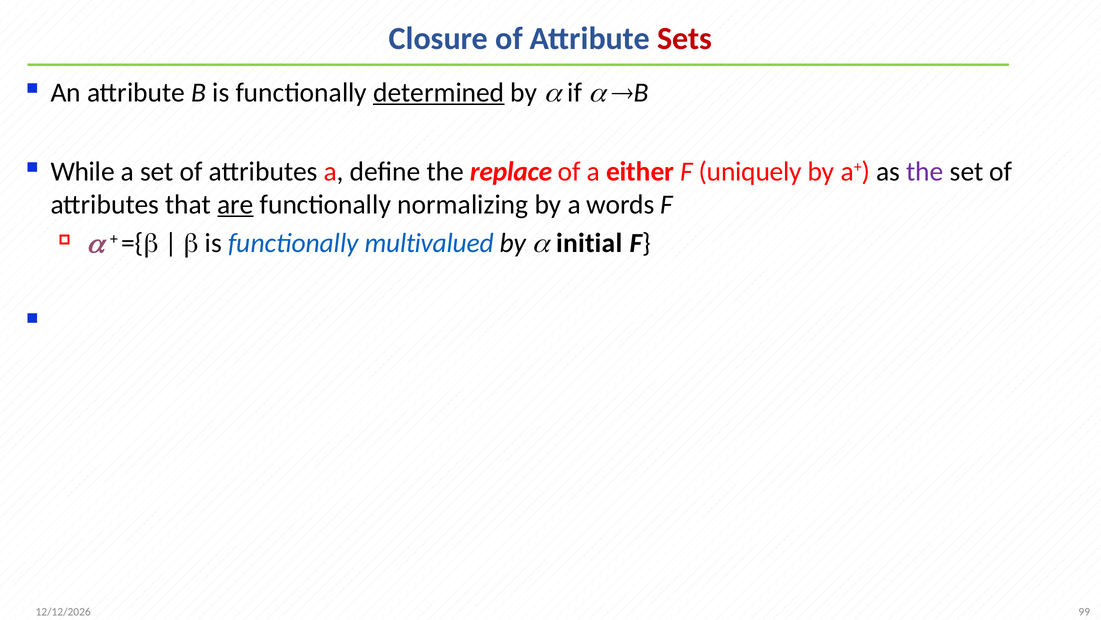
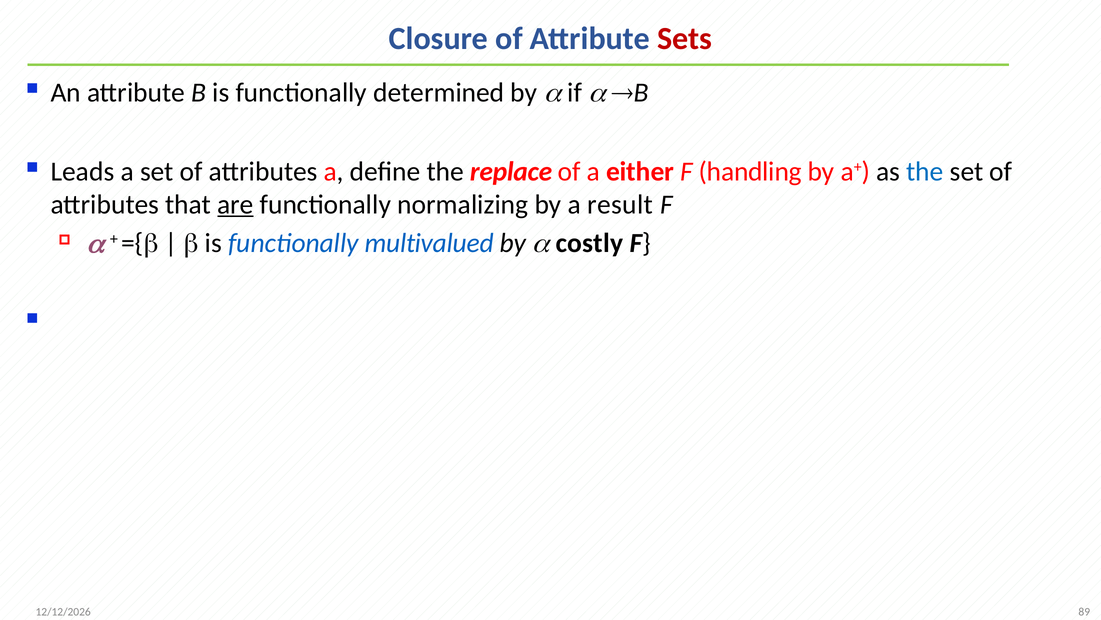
determined underline: present -> none
While: While -> Leads
uniquely: uniquely -> handling
the at (925, 171) colour: purple -> blue
words: words -> result
initial: initial -> costly
99: 99 -> 89
